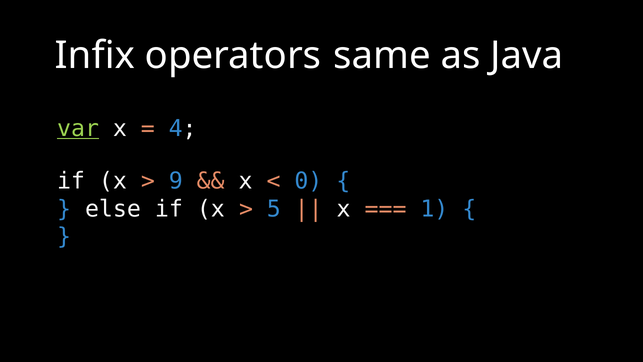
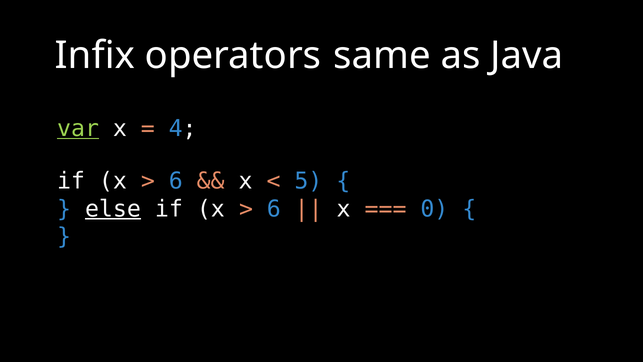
9 at (176, 181): 9 -> 6
0: 0 -> 5
else underline: none -> present
5 at (274, 209): 5 -> 6
1: 1 -> 0
